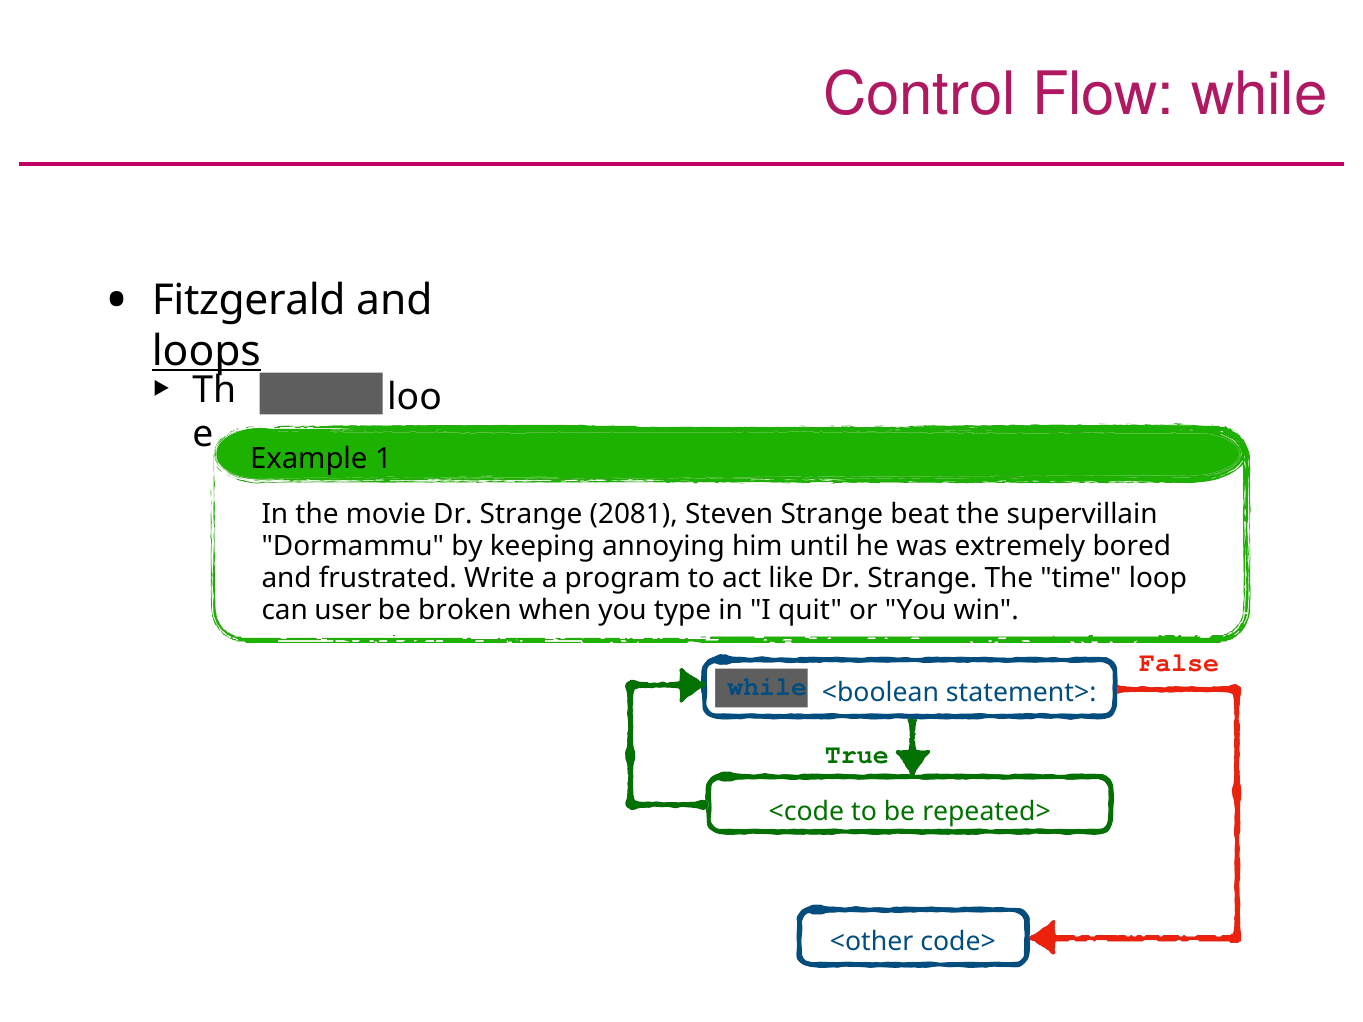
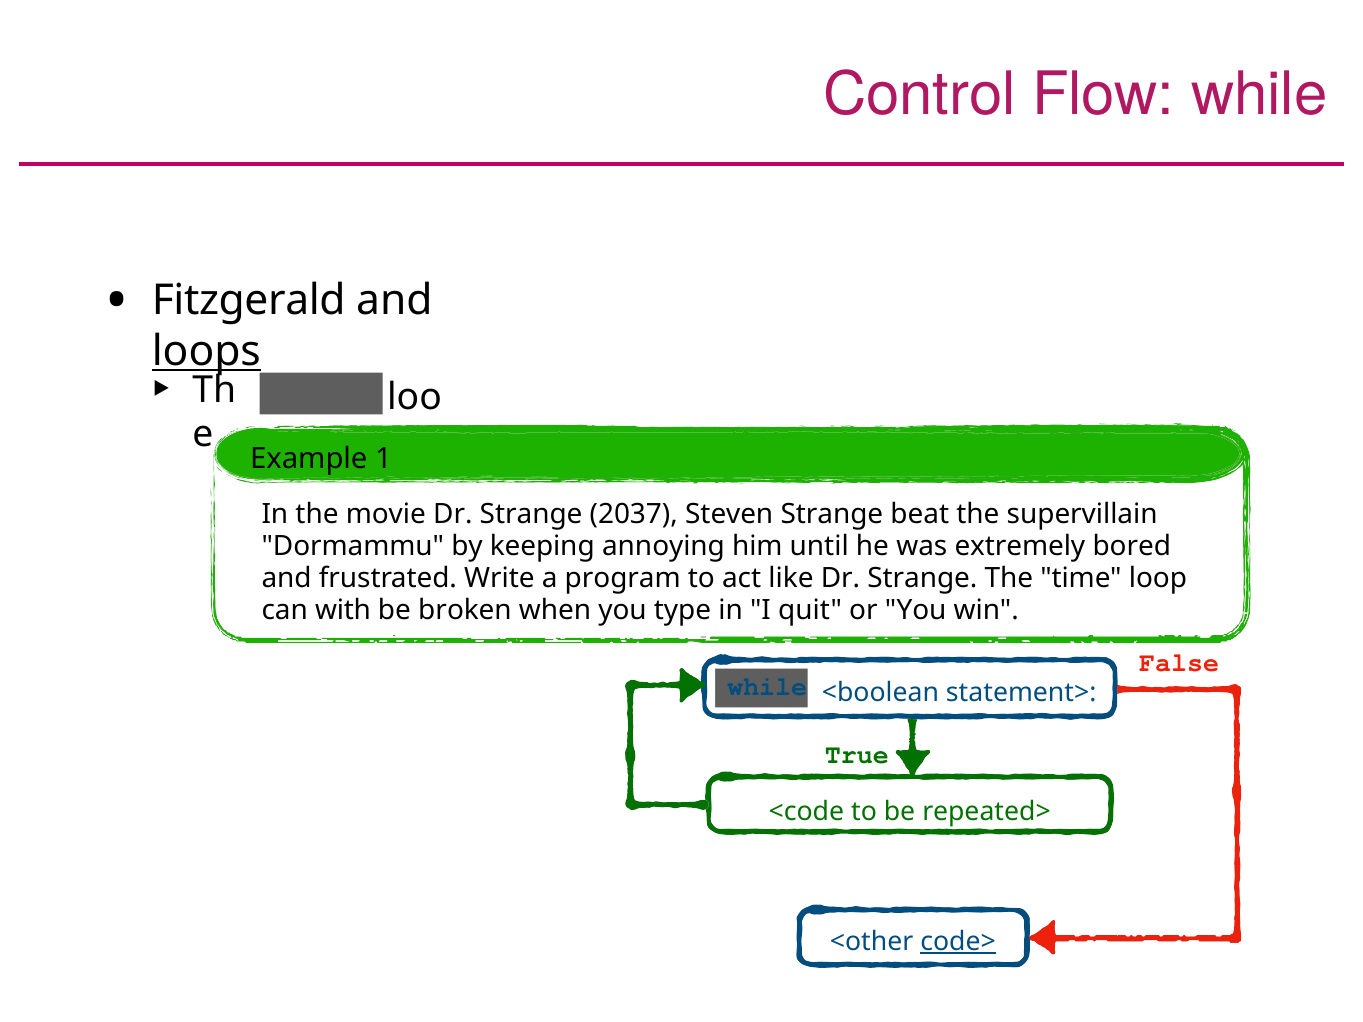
2081: 2081 -> 2037
user: user -> with
code> underline: none -> present
